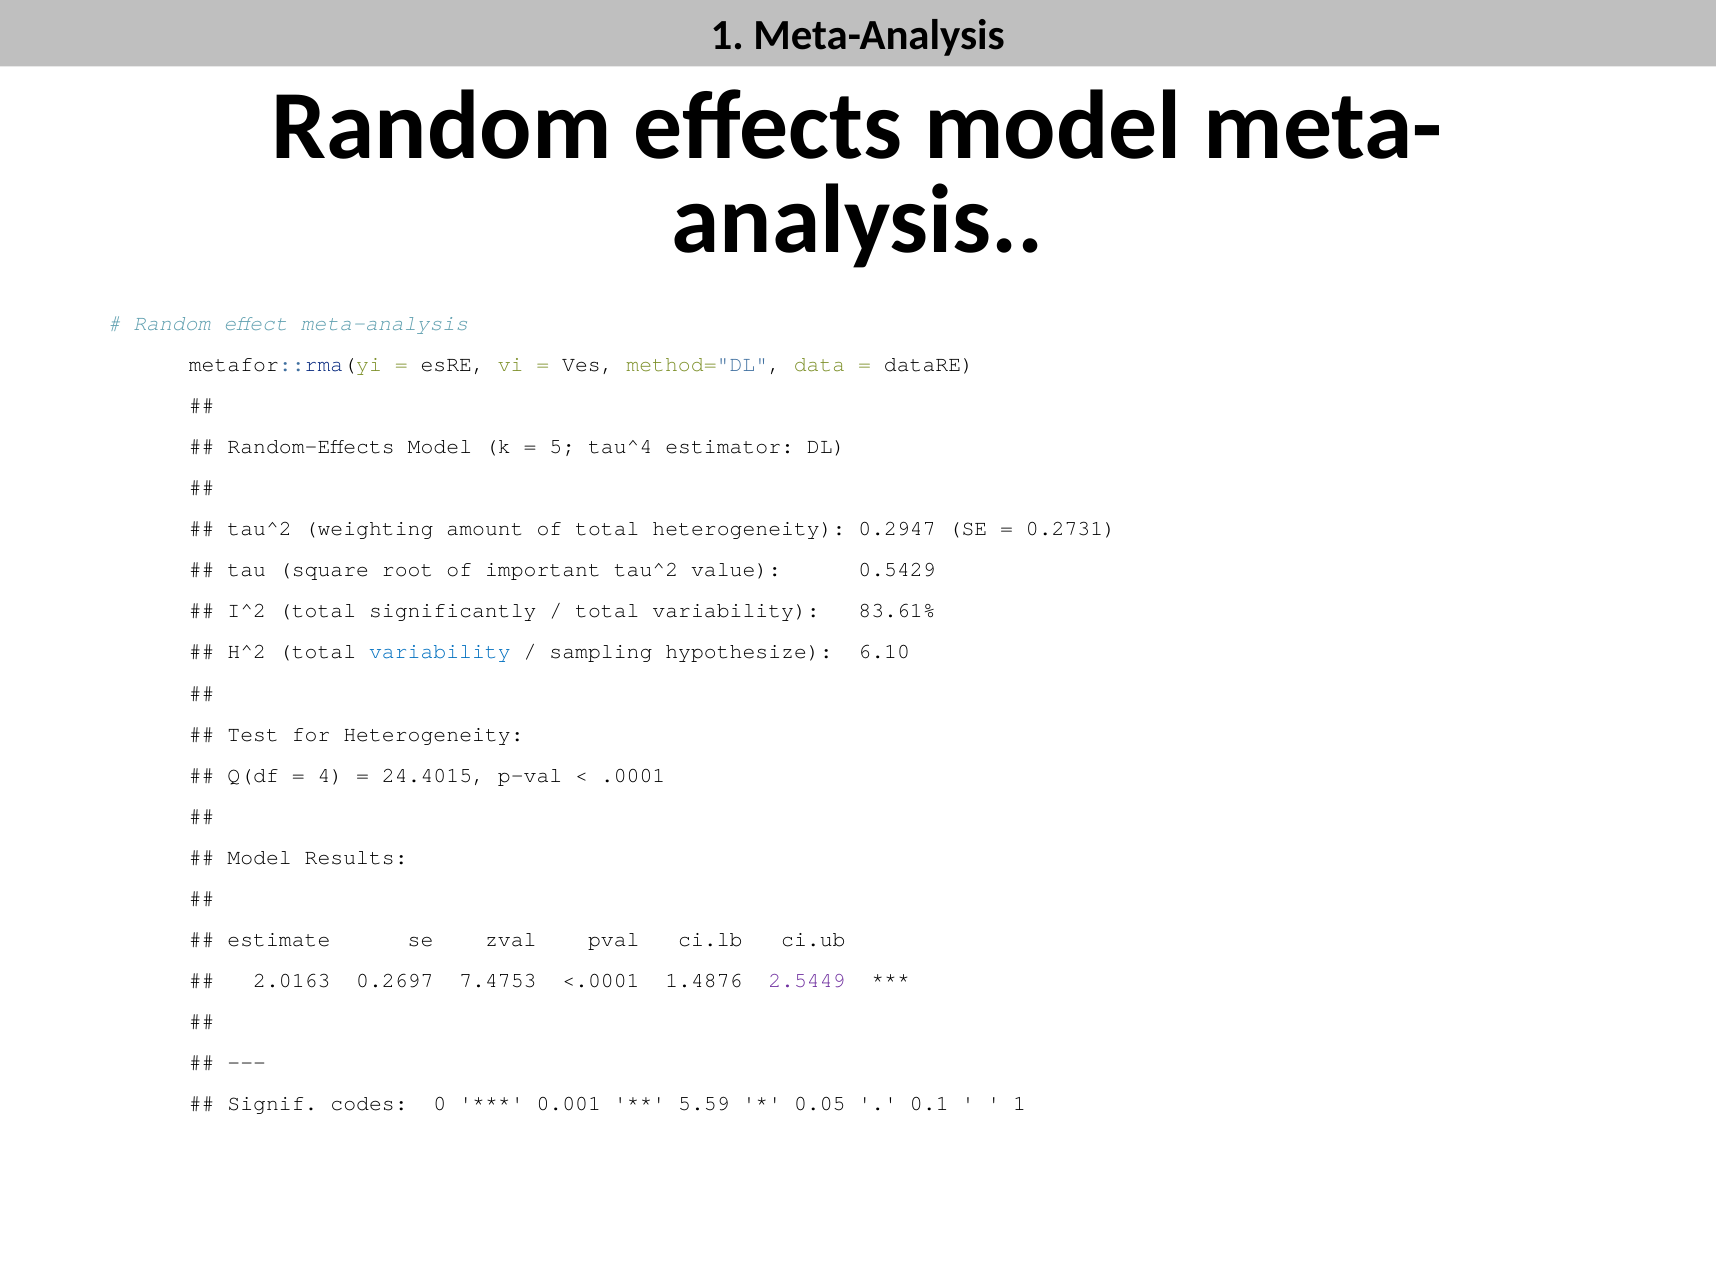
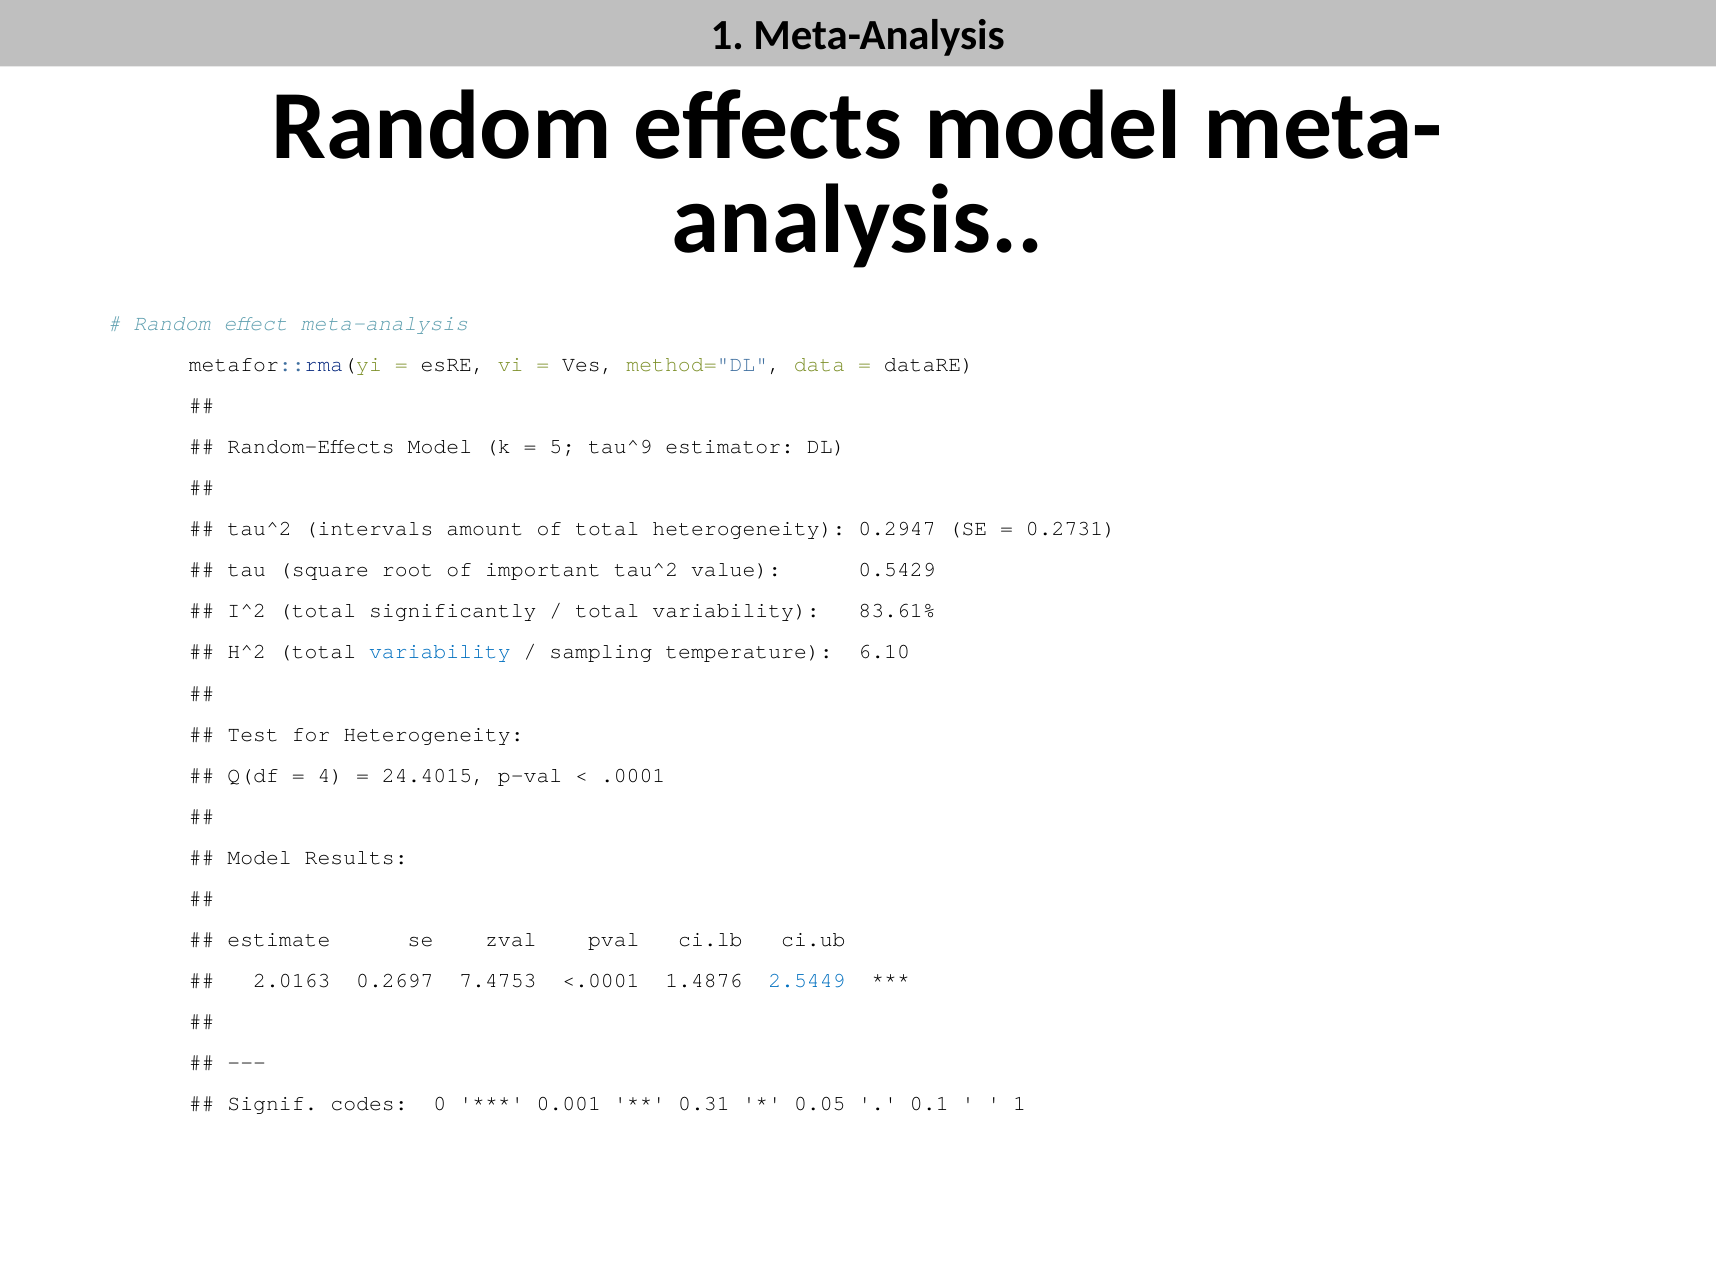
tau^4: tau^4 -> tau^9
weighting: weighting -> intervals
hypothesize: hypothesize -> temperature
2.5449 colour: purple -> blue
5.59: 5.59 -> 0.31
